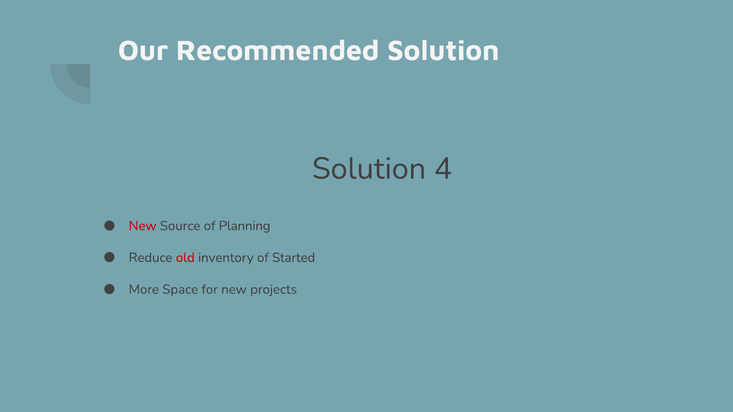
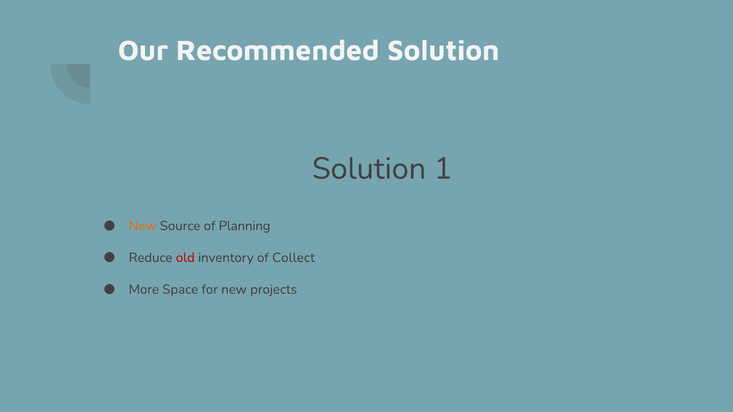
4: 4 -> 1
New at (143, 226) colour: red -> orange
Started: Started -> Collect
